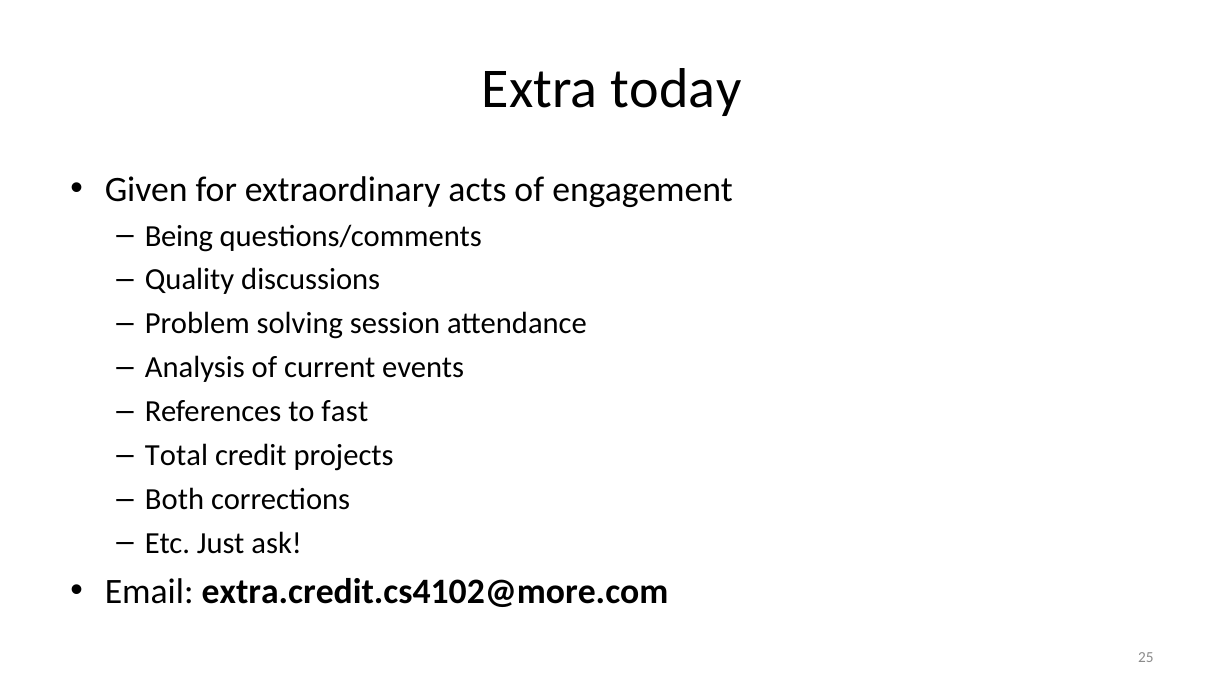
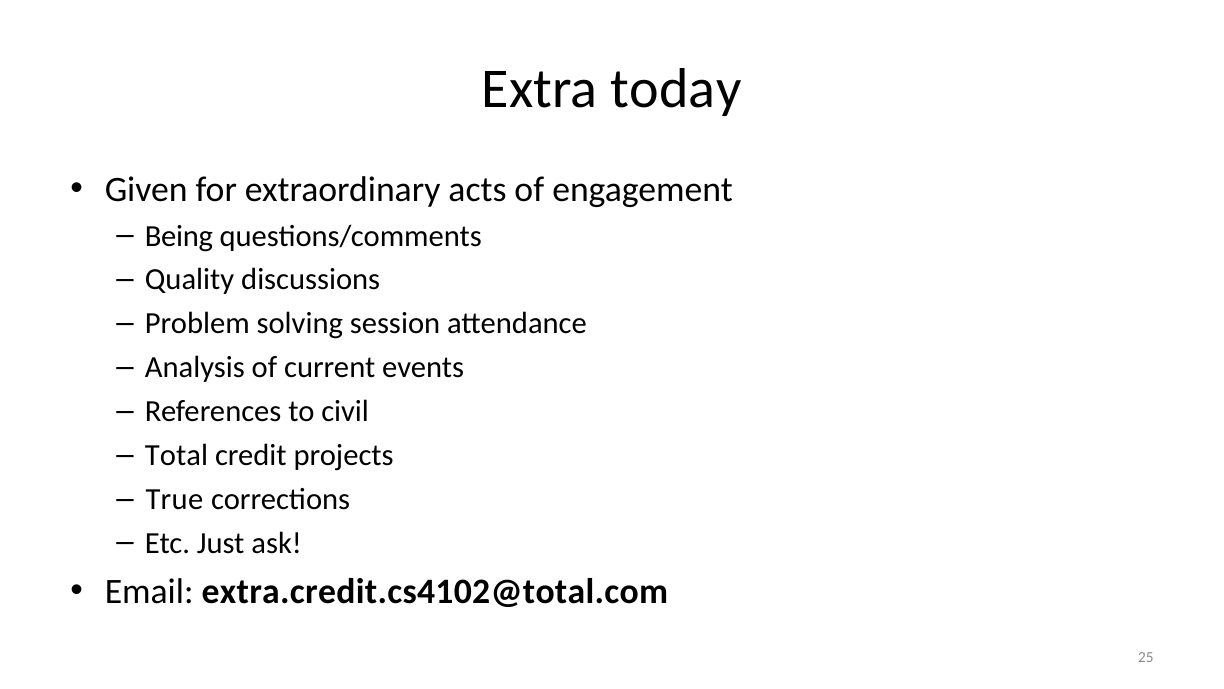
fast: fast -> civil
Both: Both -> True
extra.credit.cs4102@more.com: extra.credit.cs4102@more.com -> extra.credit.cs4102@total.com
